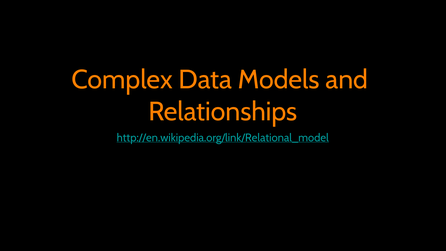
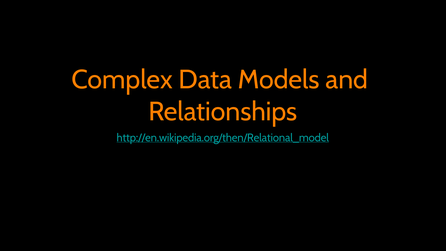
http://en.wikipedia.org/link/Relational_model: http://en.wikipedia.org/link/Relational_model -> http://en.wikipedia.org/then/Relational_model
